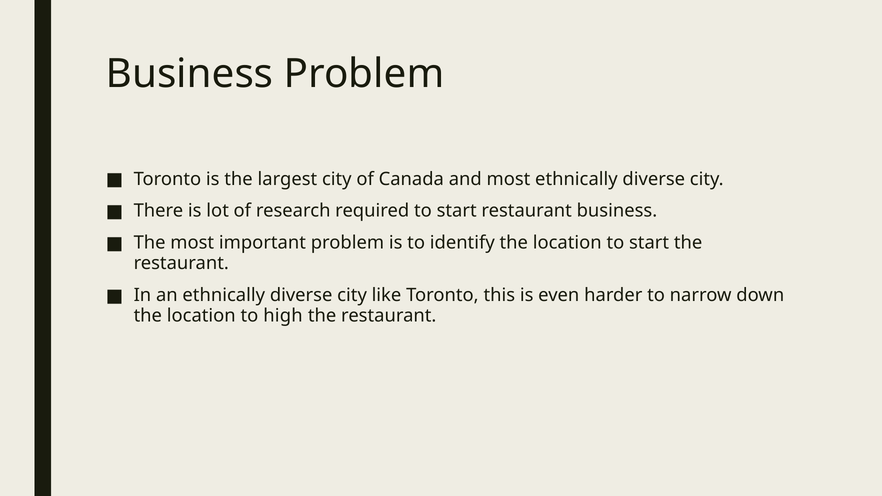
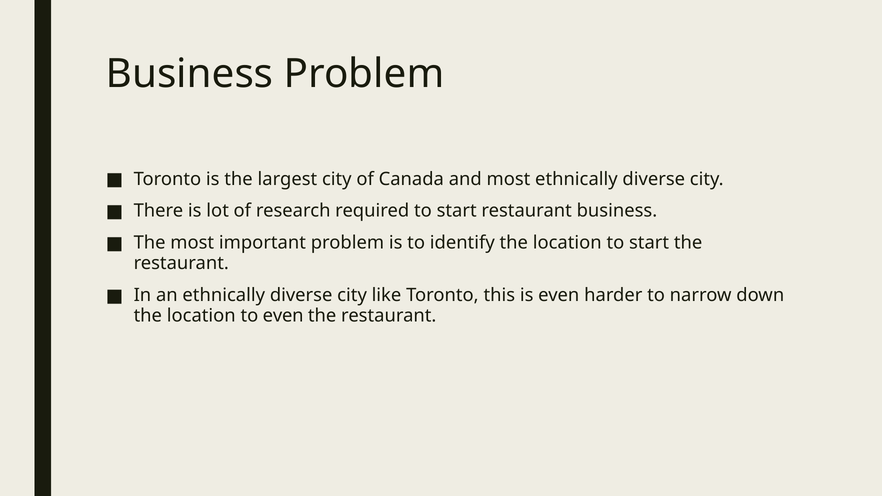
to high: high -> even
